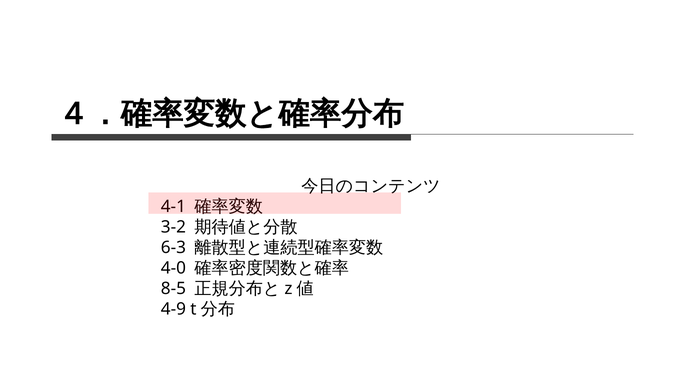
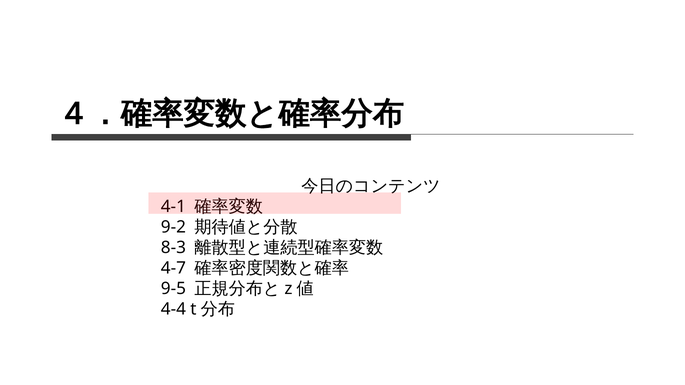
3-2: 3-2 -> 9-2
6-3: 6-3 -> 8-3
4-0: 4-0 -> 4-7
8-5: 8-5 -> 9-5
4-9: 4-9 -> 4-4
